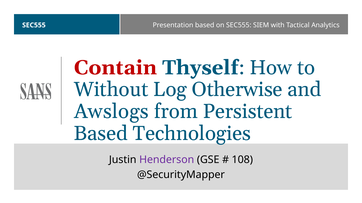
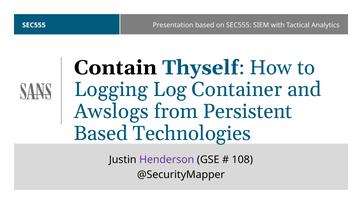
Contain colour: red -> black
Without: Without -> Logging
Otherwise: Otherwise -> Container
